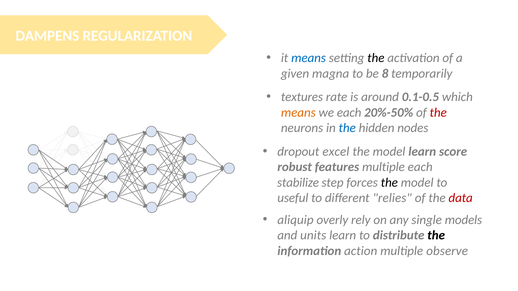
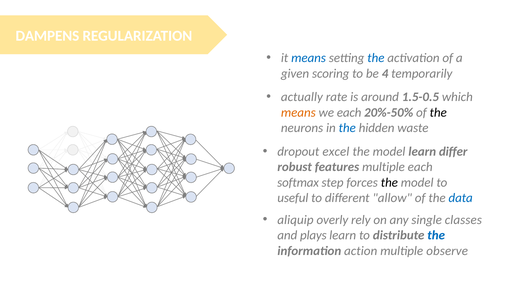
the at (376, 58) colour: black -> blue
magna: magna -> scoring
8: 8 -> 4
textures: textures -> actually
0.1-0.5: 0.1-0.5 -> 1.5-0.5
the at (438, 113) colour: red -> black
nodes: nodes -> waste
score: score -> differ
stabilize: stabilize -> softmax
relies: relies -> allow
data colour: red -> blue
models: models -> classes
units: units -> plays
the at (436, 236) colour: black -> blue
